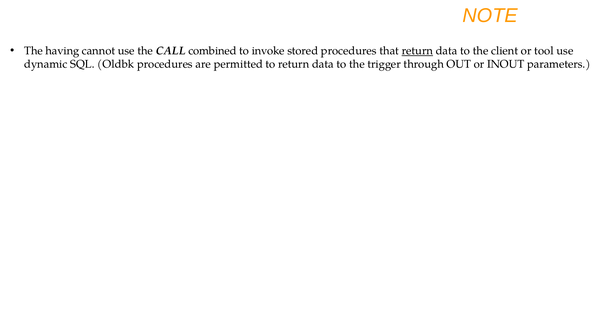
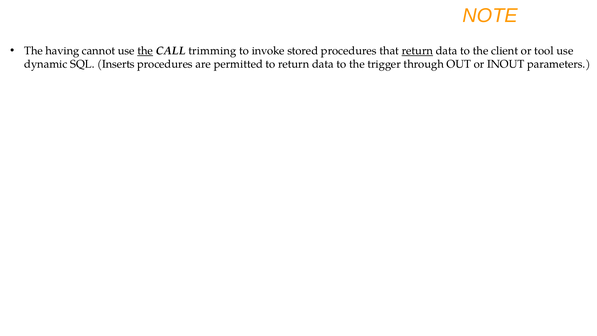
the at (145, 51) underline: none -> present
combined: combined -> trimming
Oldbk: Oldbk -> Inserts
